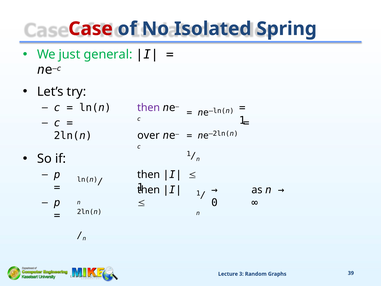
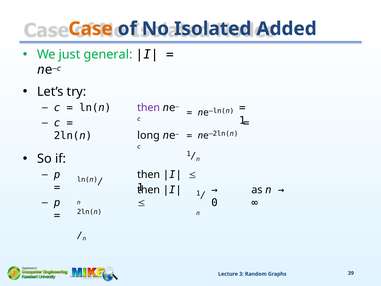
Case colour: red -> orange
Spring: Spring -> Added
over: over -> long
